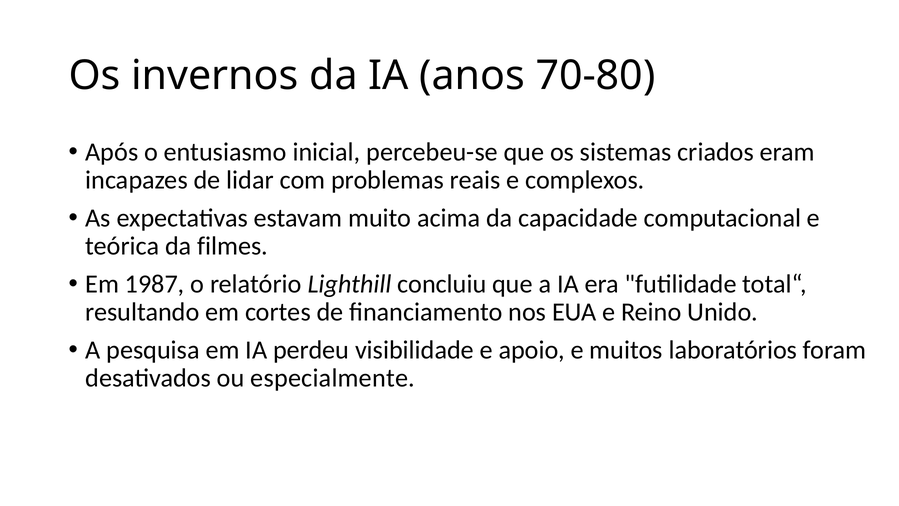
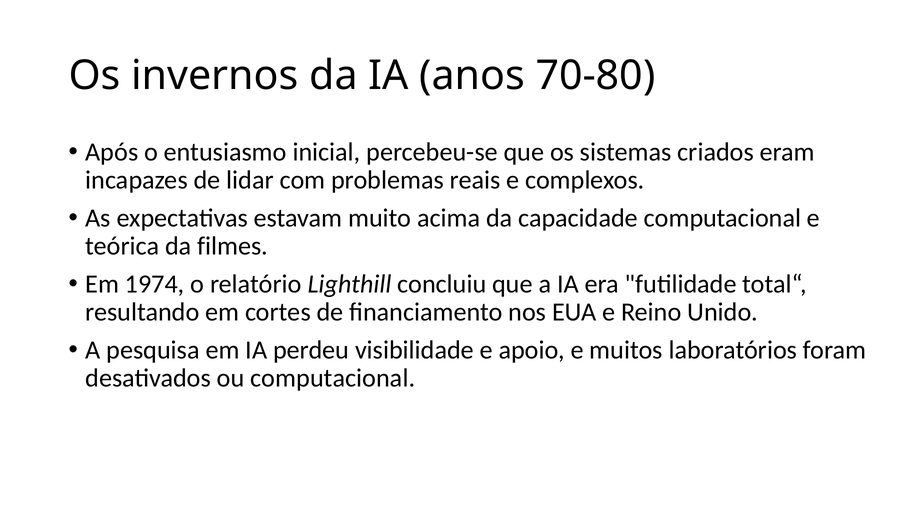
1987: 1987 -> 1974
ou especialmente: especialmente -> computacional
